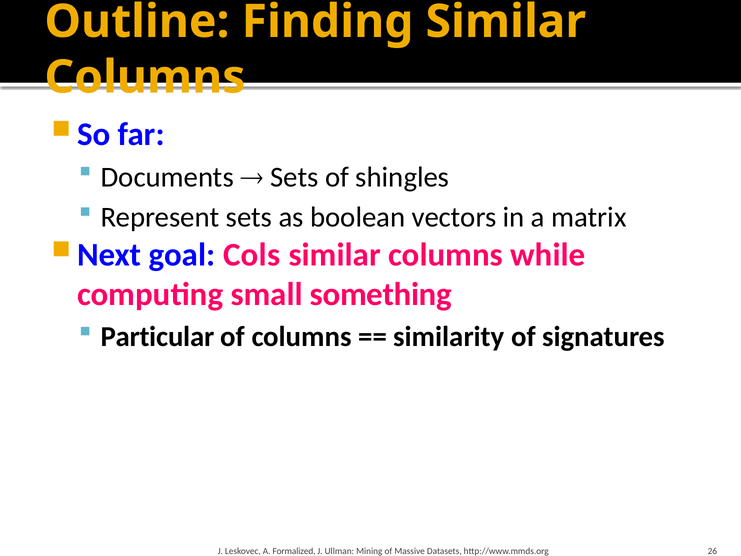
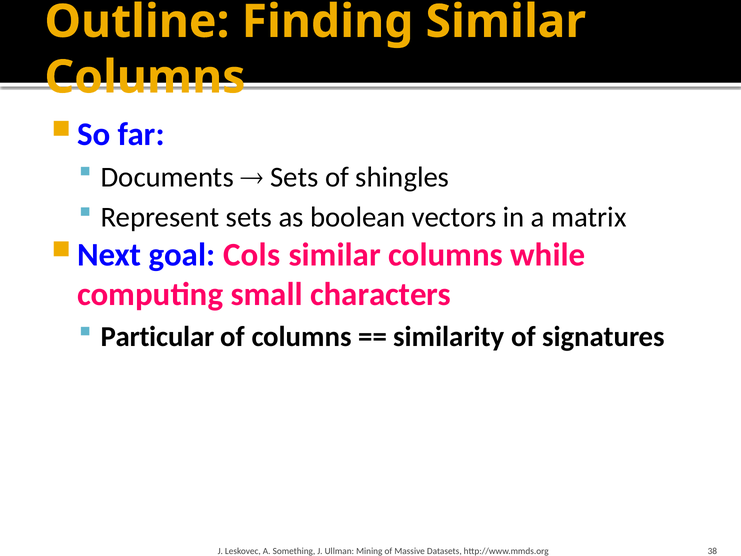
something: something -> characters
Formalized: Formalized -> Something
26: 26 -> 38
